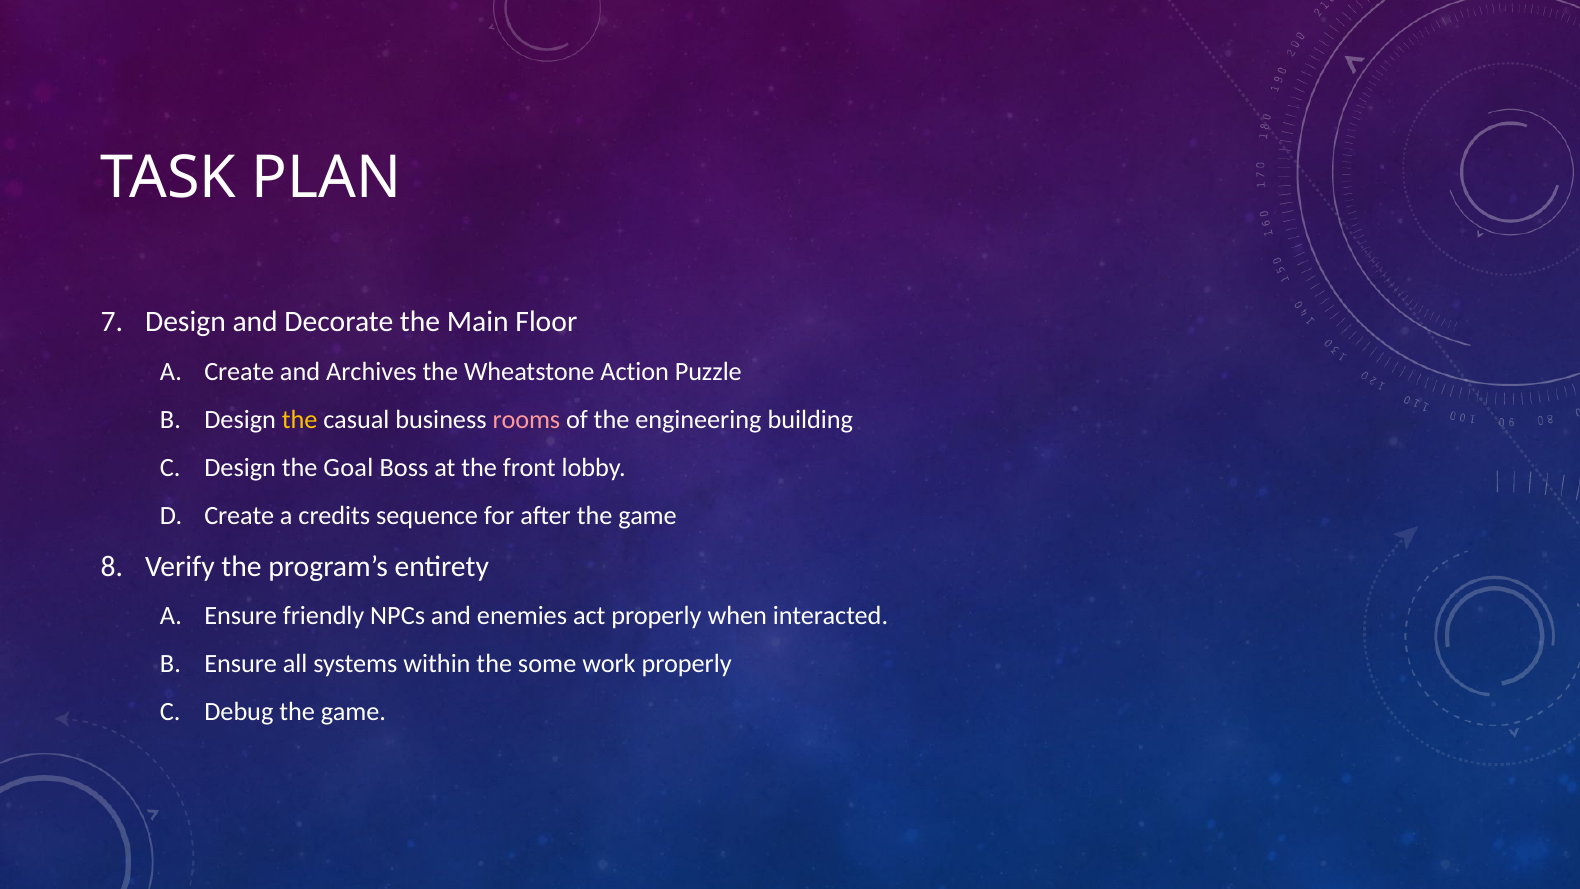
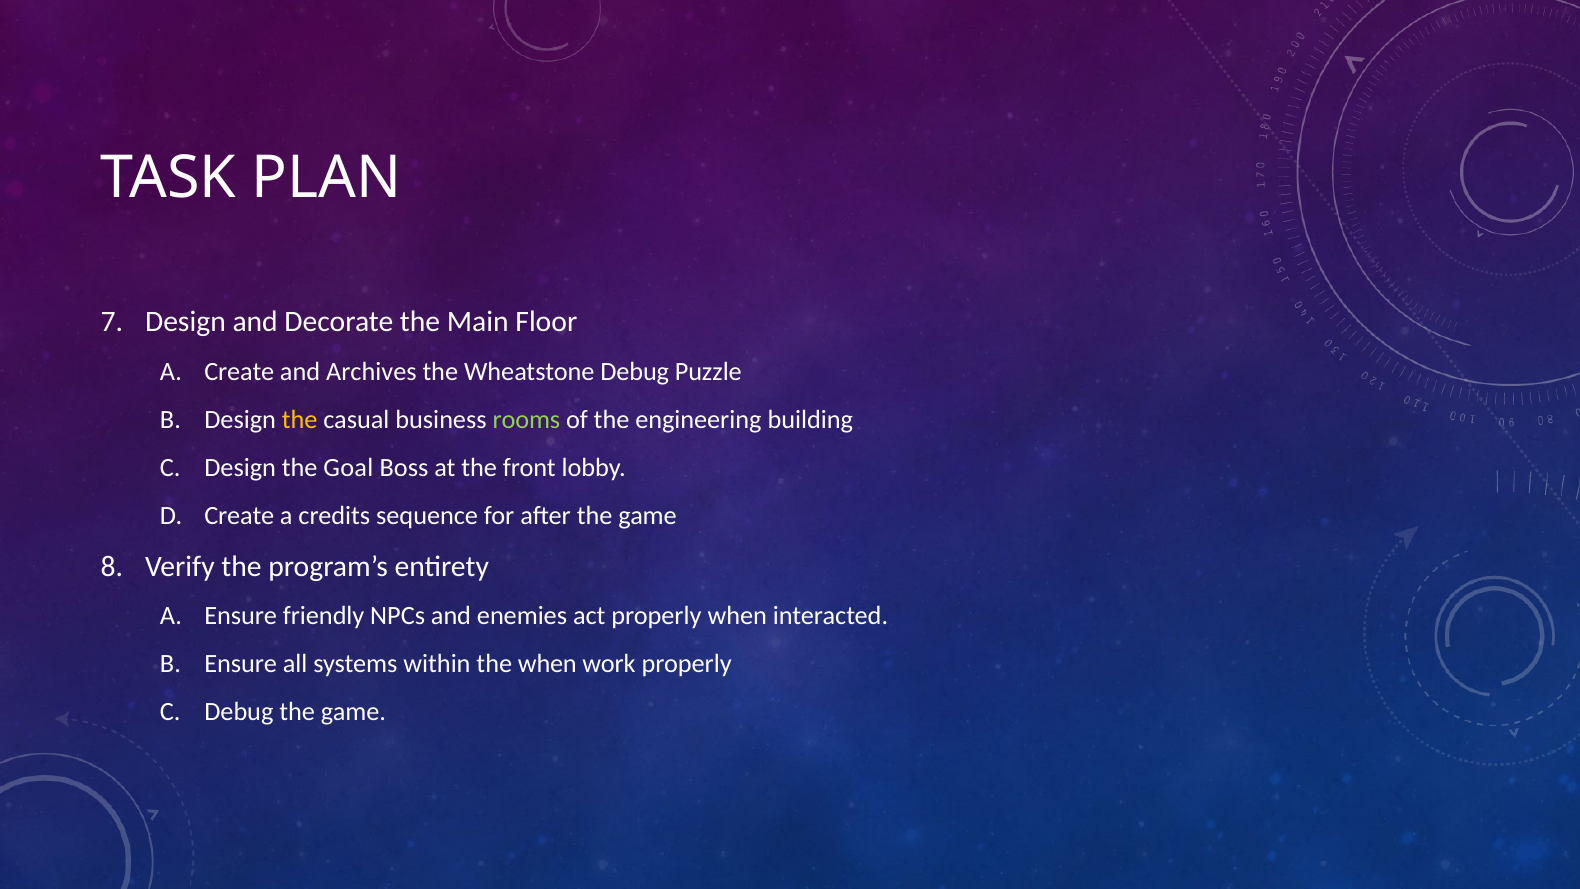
Wheatstone Action: Action -> Debug
rooms colour: pink -> light green
the some: some -> when
